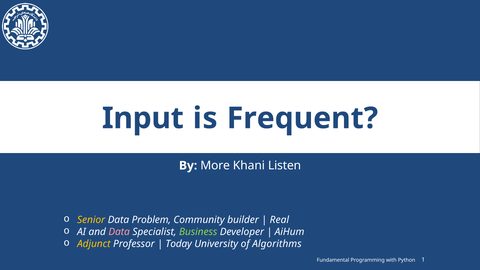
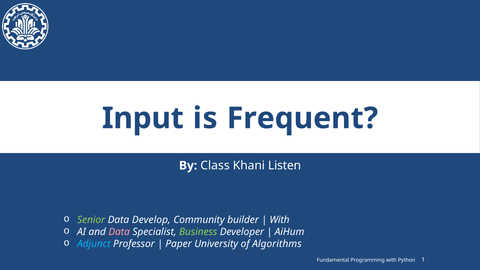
More: More -> Class
Senior colour: yellow -> light green
Problem: Problem -> Develop
Real at (279, 220): Real -> With
Adjunct colour: yellow -> light blue
Today: Today -> Paper
